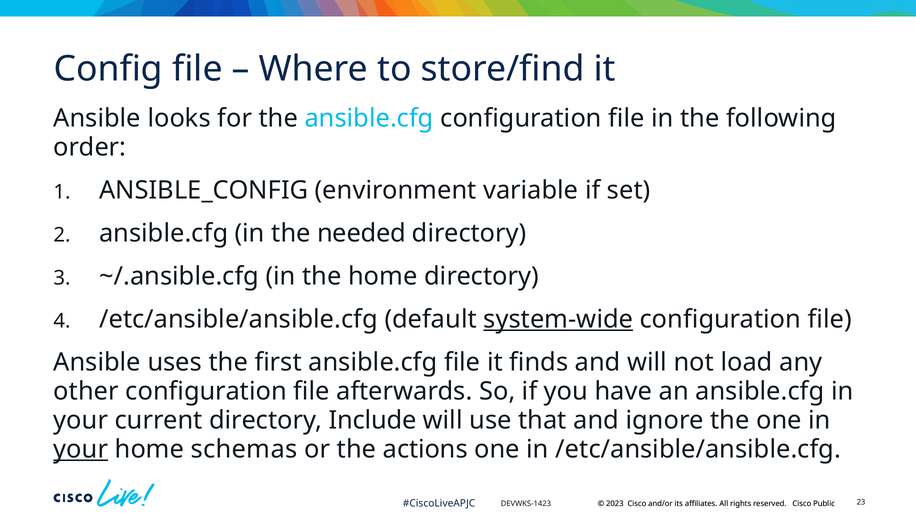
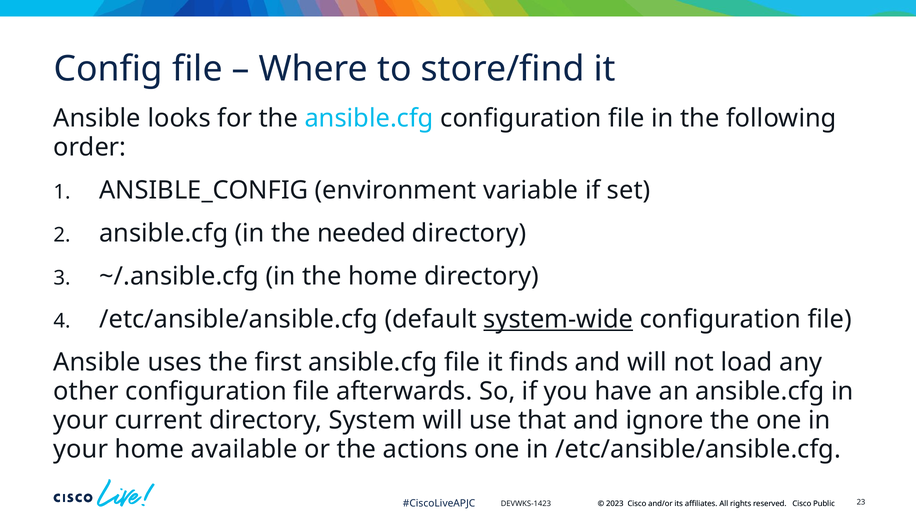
Include: Include -> System
your at (81, 450) underline: present -> none
schemas: schemas -> available
